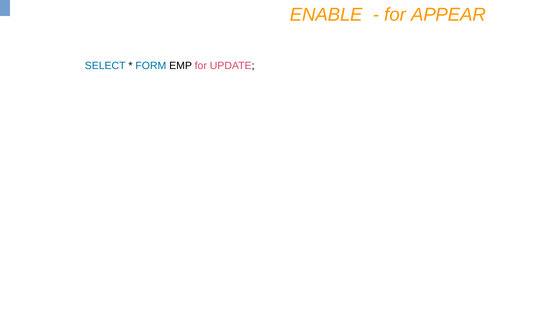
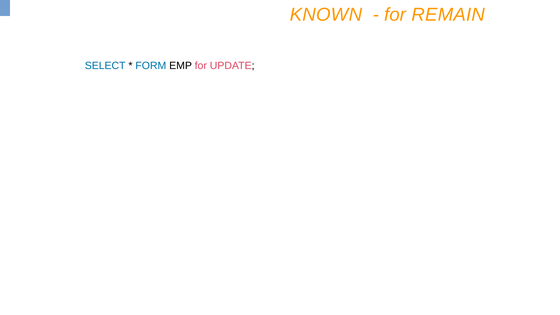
ENABLE: ENABLE -> KNOWN
APPEAR: APPEAR -> REMAIN
